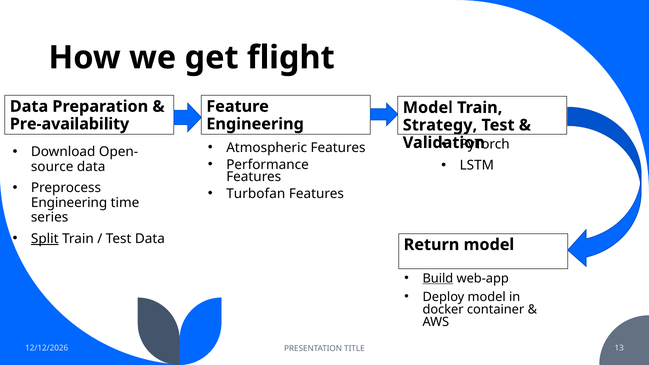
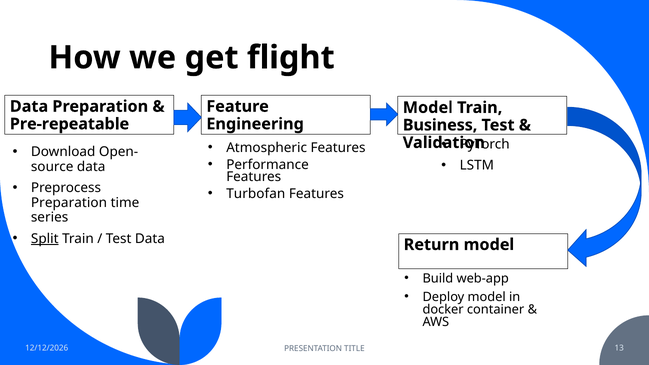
Pre-availability: Pre-availability -> Pre-repeatable
Strategy: Strategy -> Business
Engineering at (69, 203): Engineering -> Preparation
Build underline: present -> none
